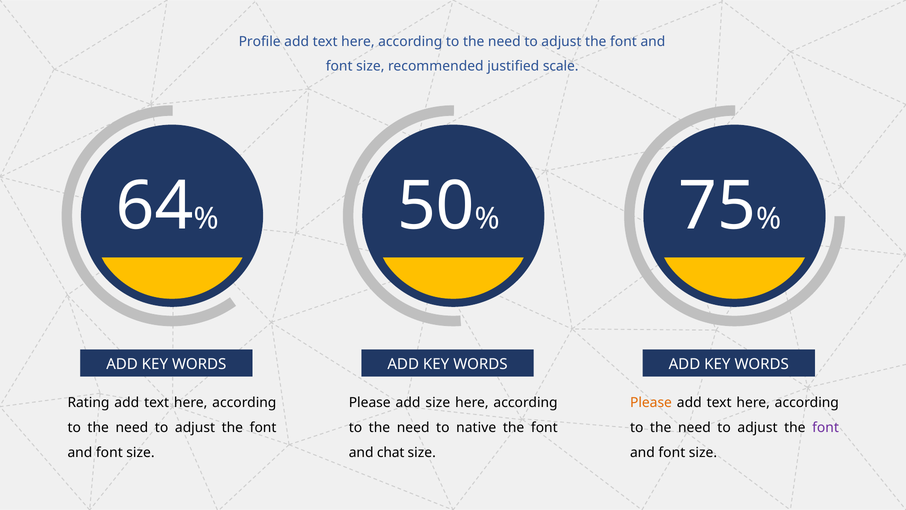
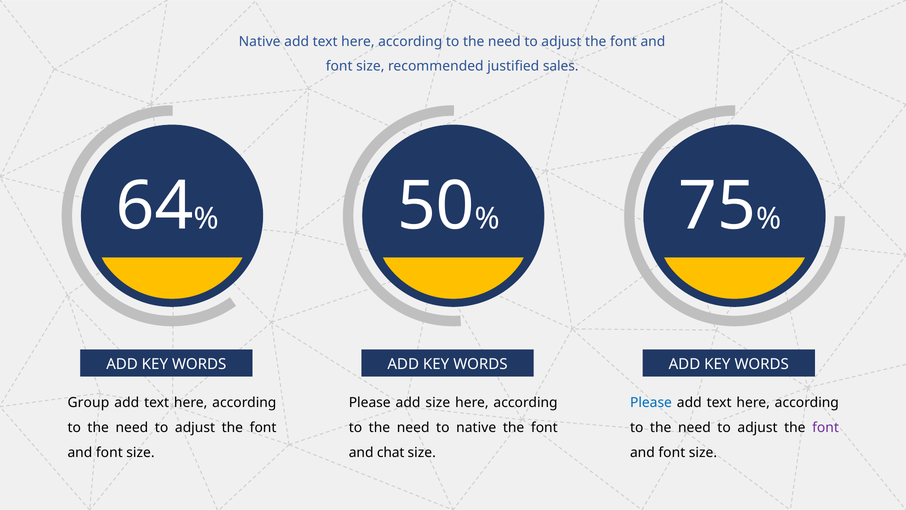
Profile at (260, 41): Profile -> Native
scale: scale -> sales
Rating: Rating -> Group
Please at (651, 402) colour: orange -> blue
